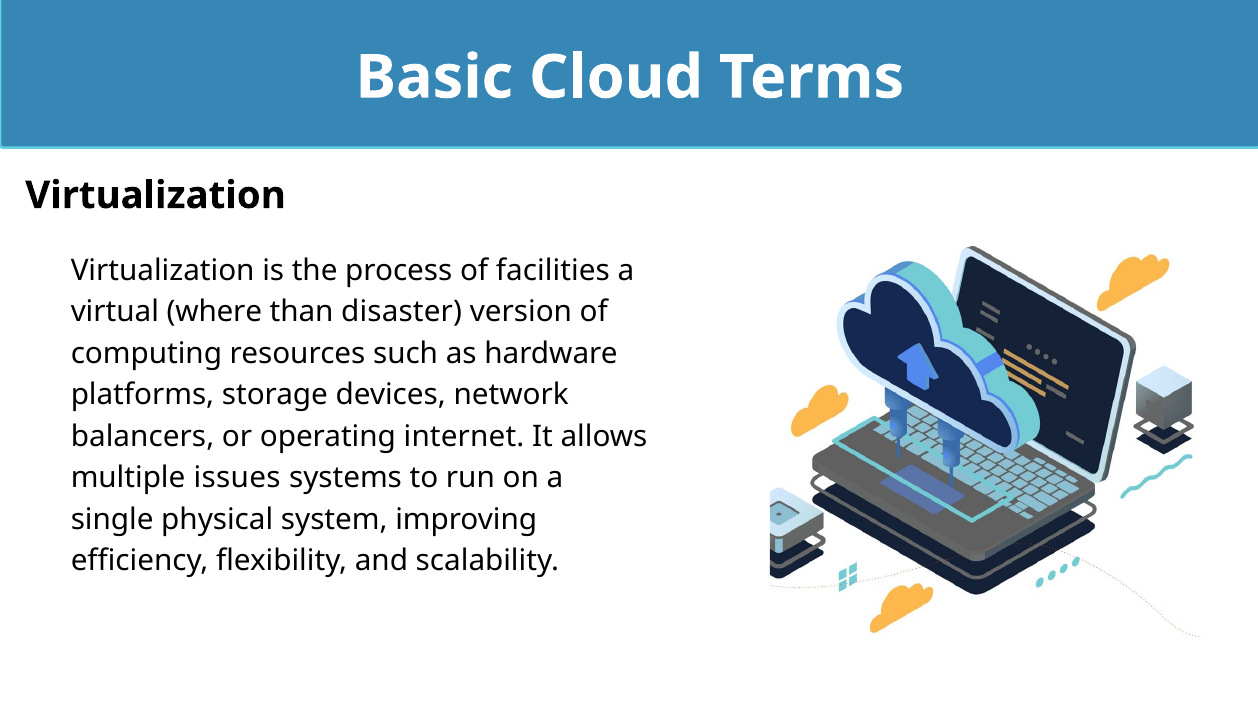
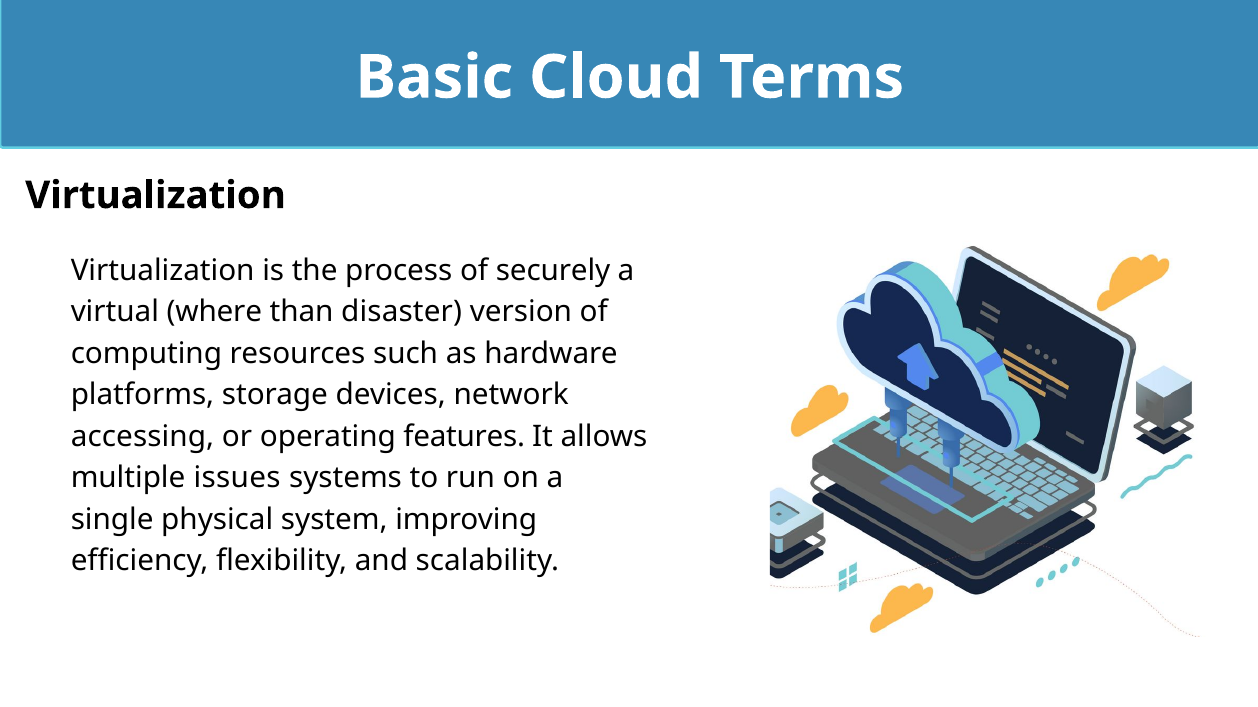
facilities: facilities -> securely
balancers: balancers -> accessing
internet: internet -> features
